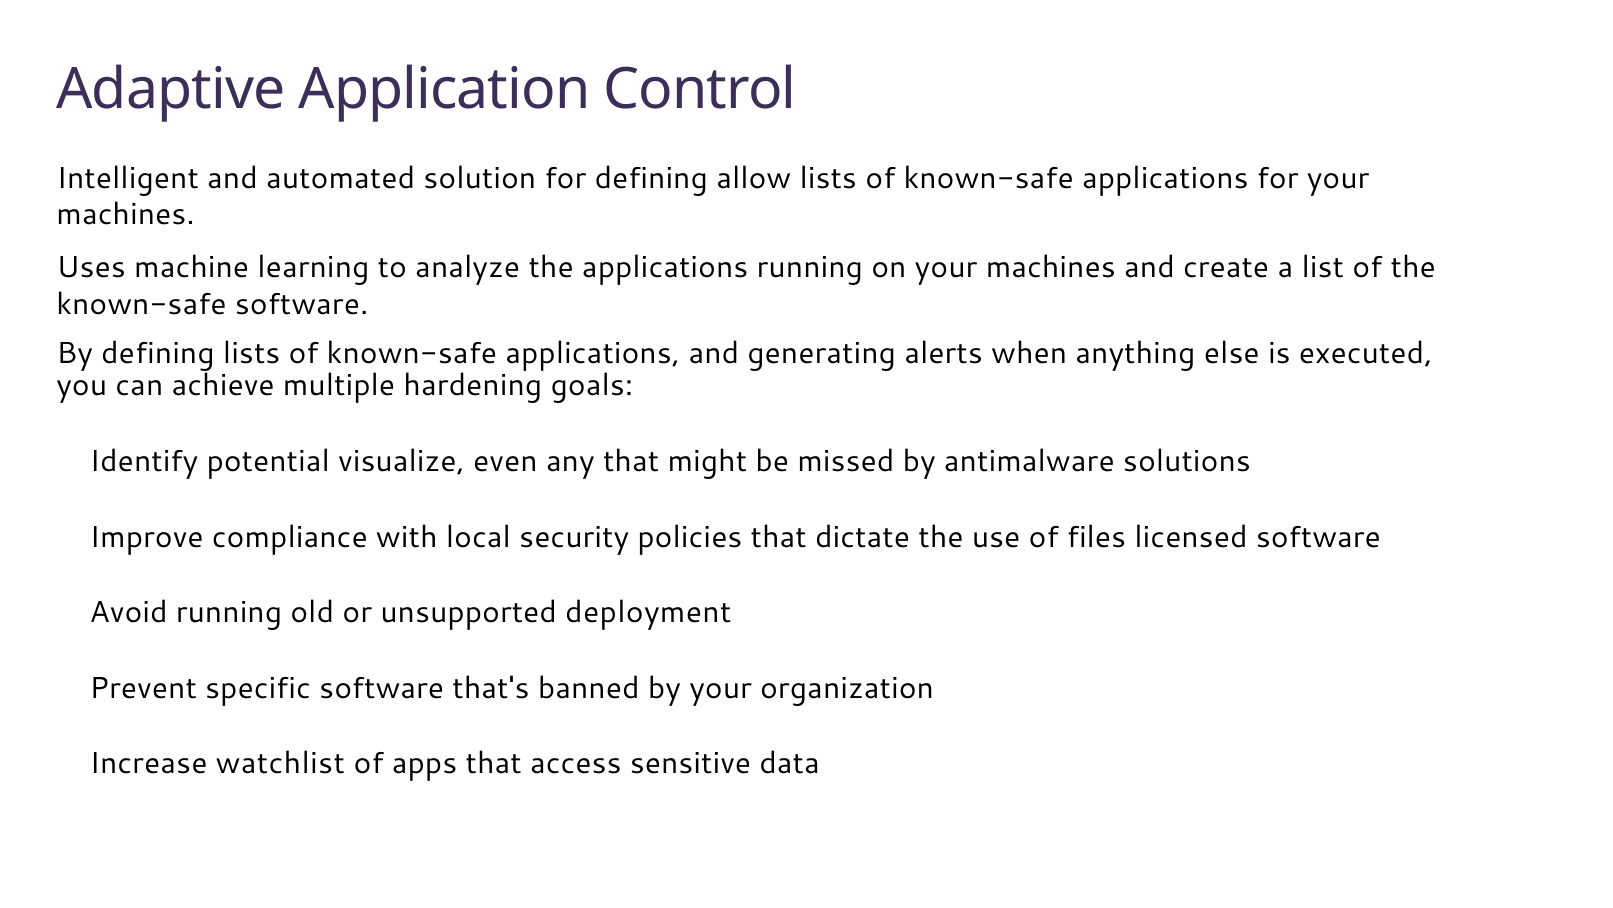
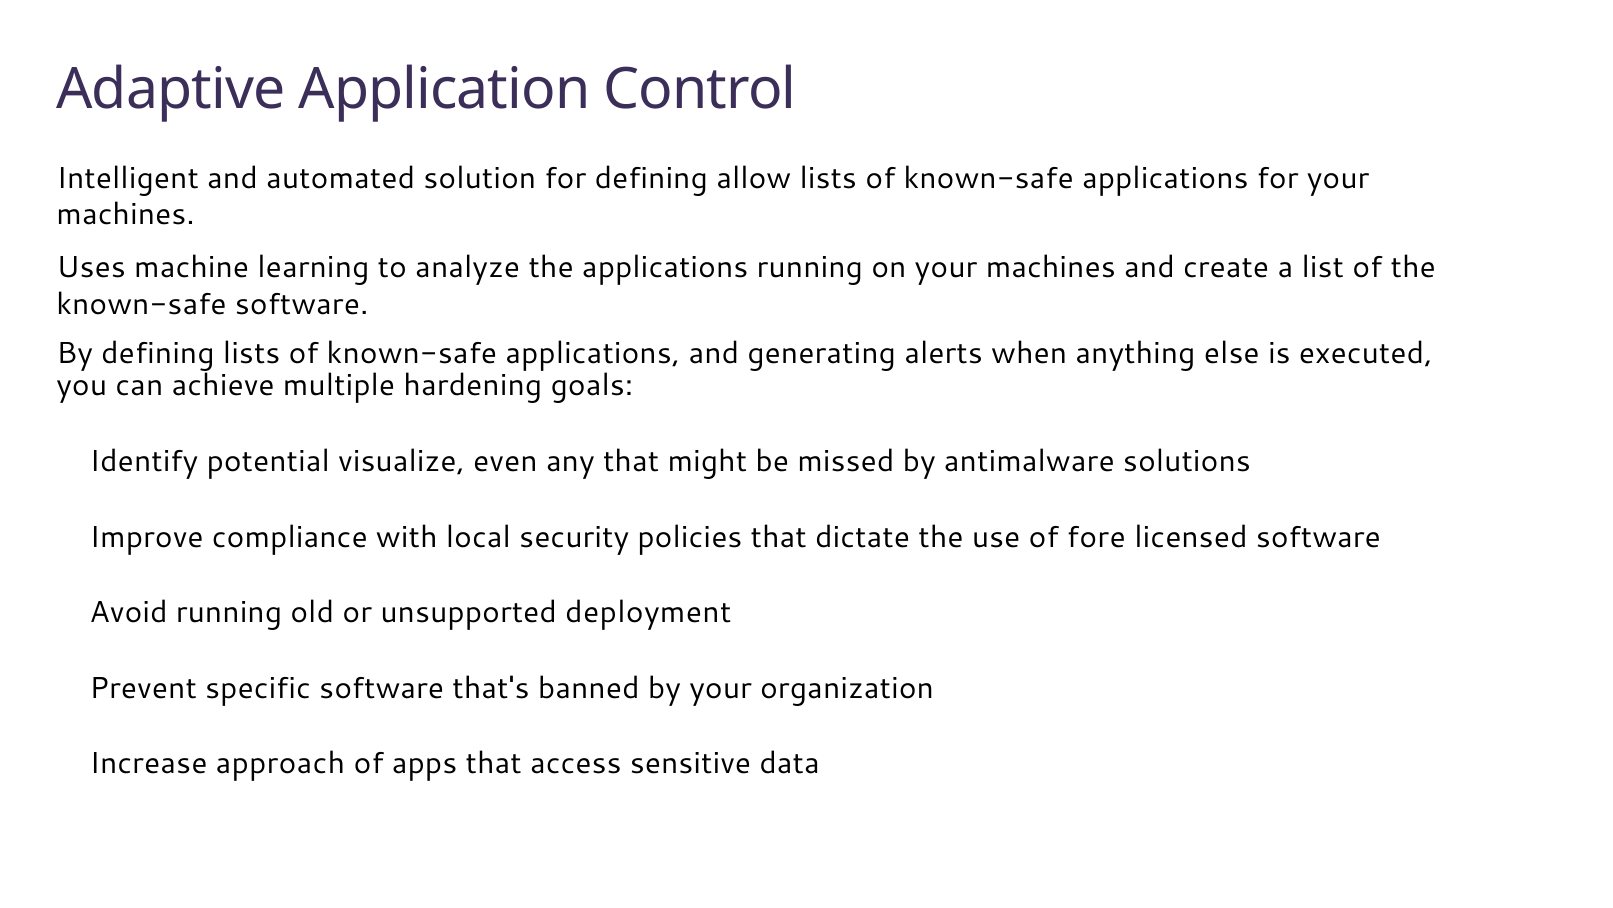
files: files -> fore
watchlist: watchlist -> approach
